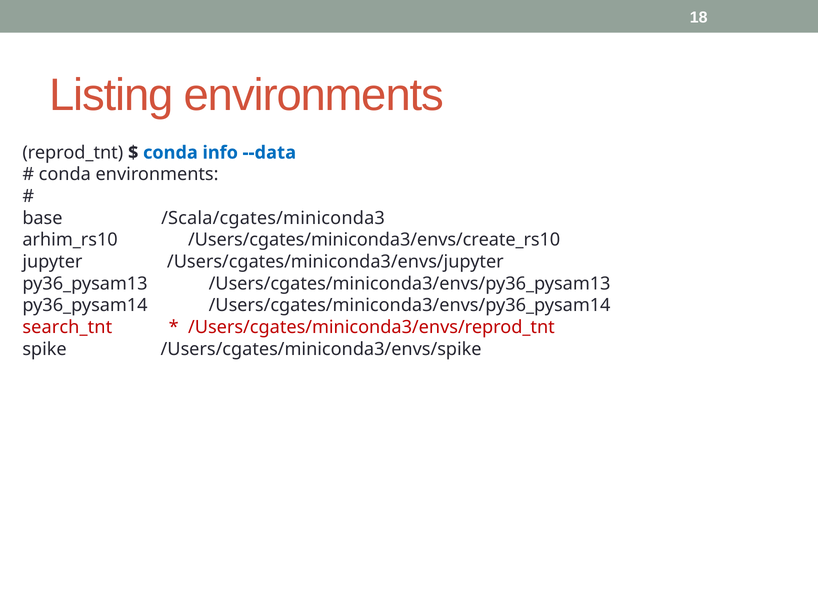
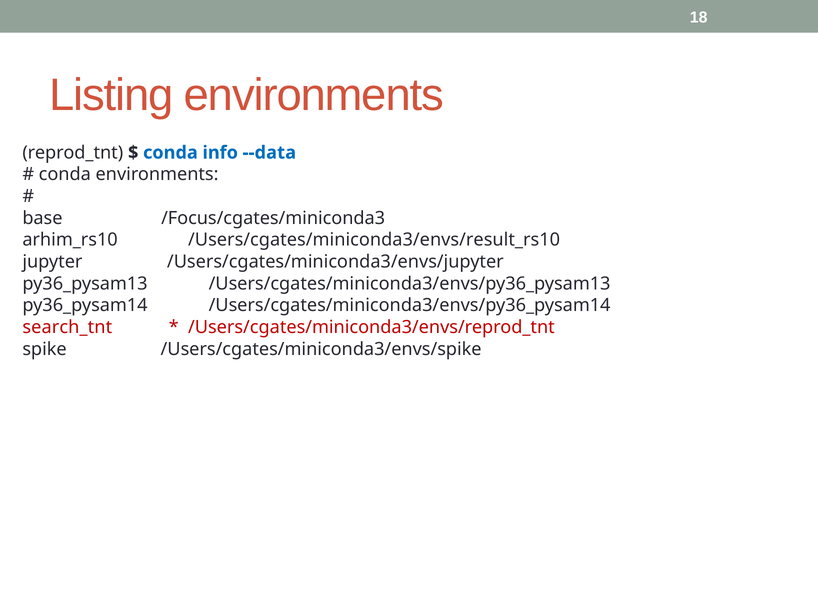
/Scala/cgates/miniconda3: /Scala/cgates/miniconda3 -> /Focus/cgates/miniconda3
/Users/cgates/miniconda3/envs/create_rs10: /Users/cgates/miniconda3/envs/create_rs10 -> /Users/cgates/miniconda3/envs/result_rs10
